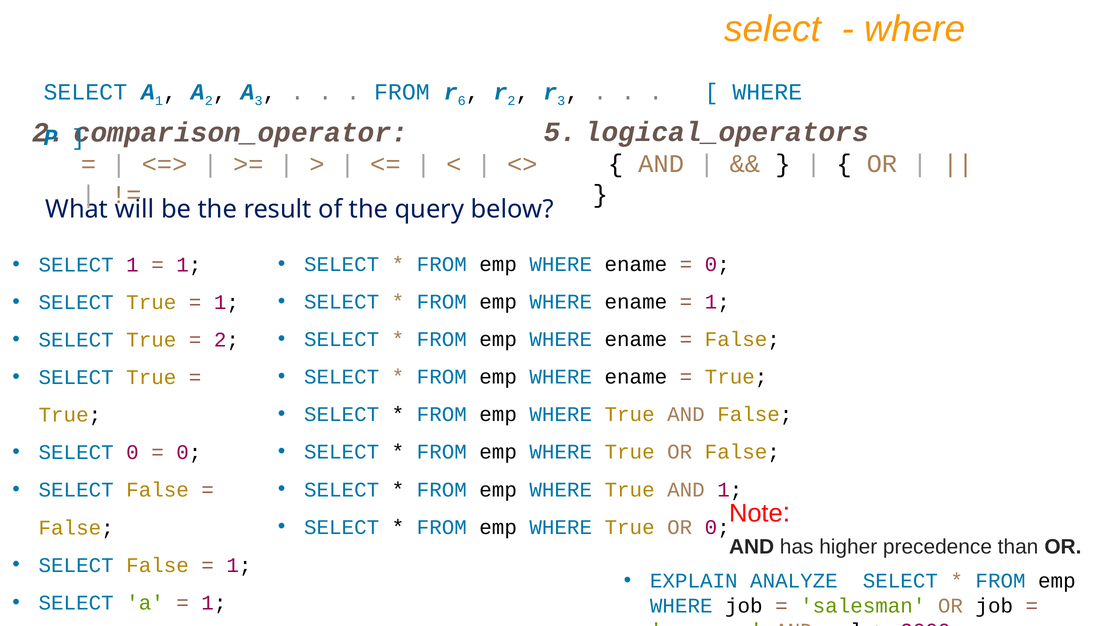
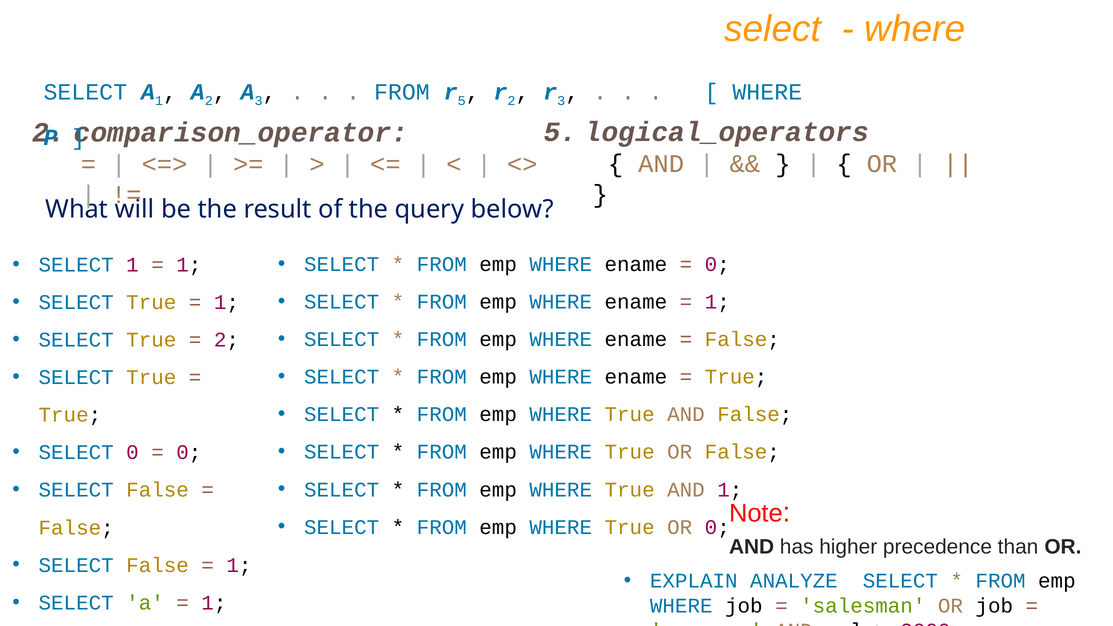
6 at (462, 101): 6 -> 5
